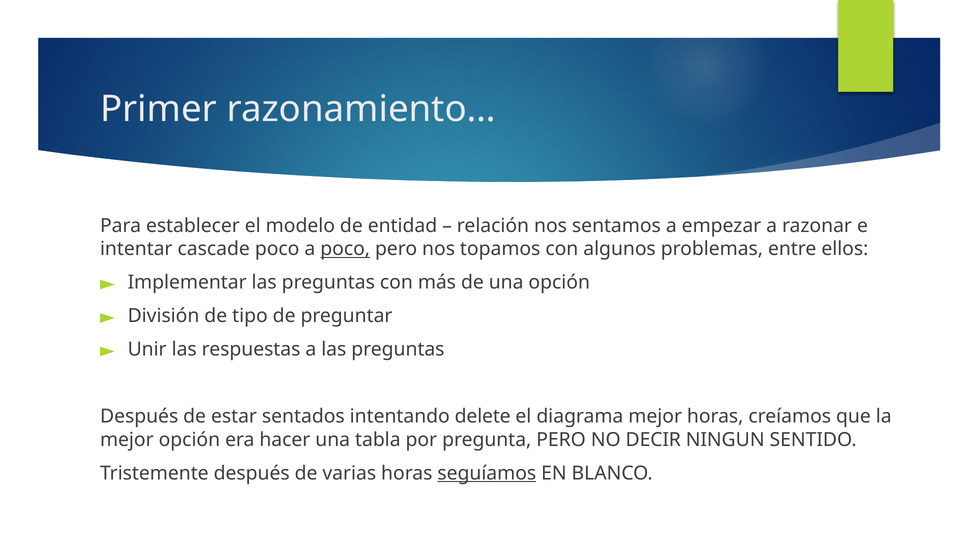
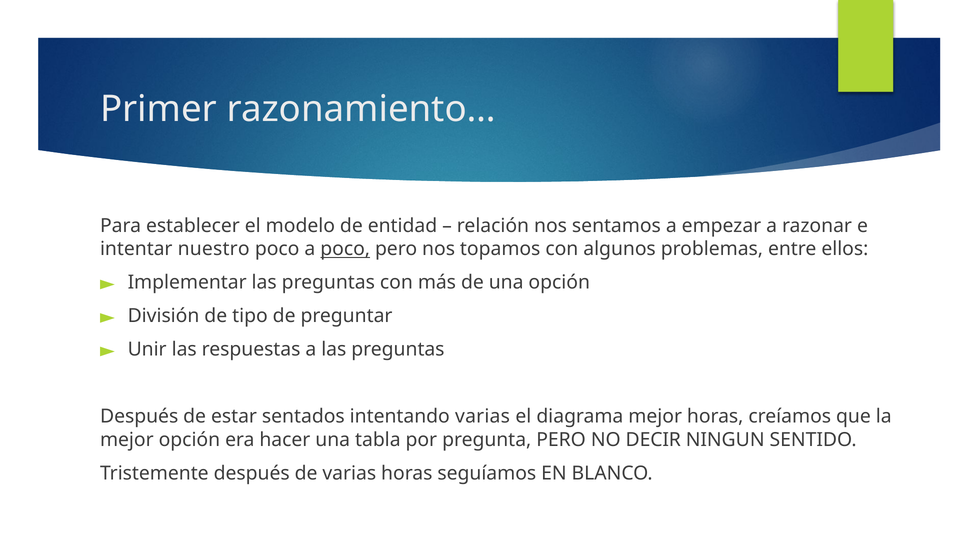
cascade: cascade -> nuestro
intentando delete: delete -> varias
seguíamos underline: present -> none
